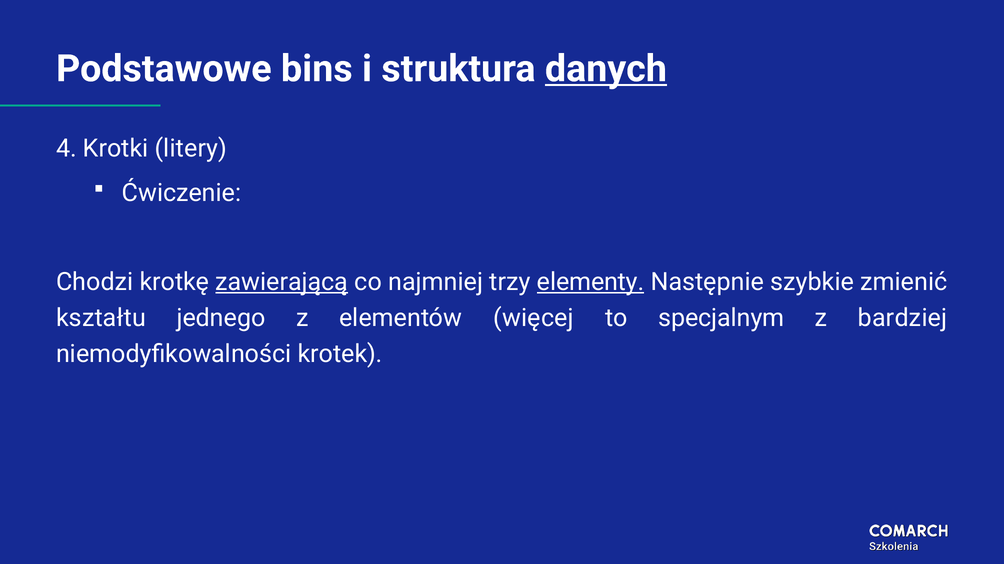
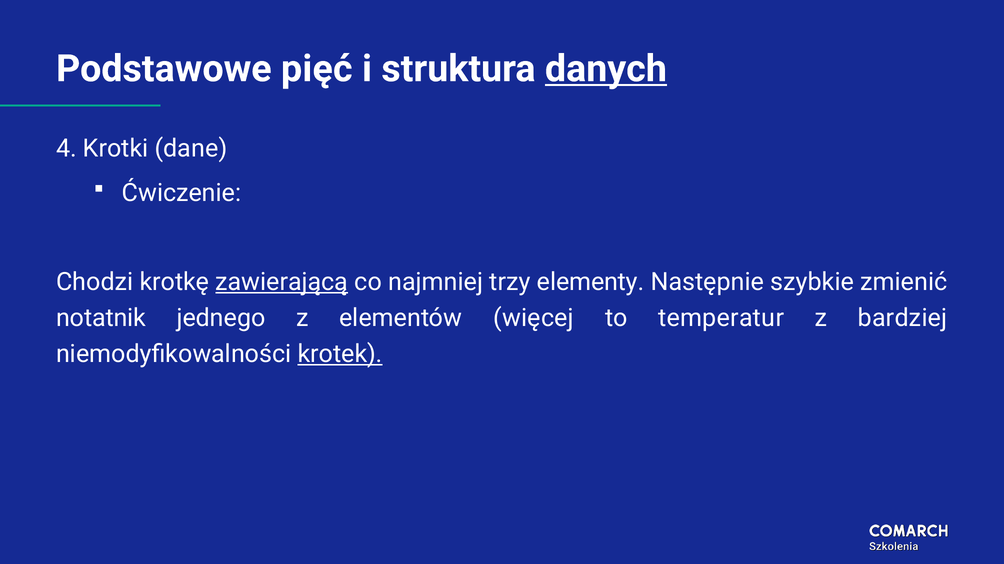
bins: bins -> pięć
litery: litery -> dane
elementy underline: present -> none
kształtu: kształtu -> notatnik
specjalnym: specjalnym -> temperatur
krotek underline: none -> present
